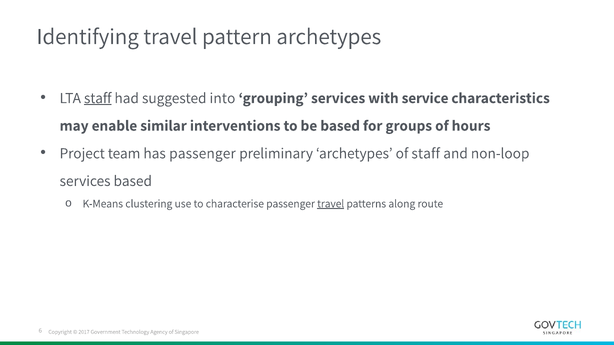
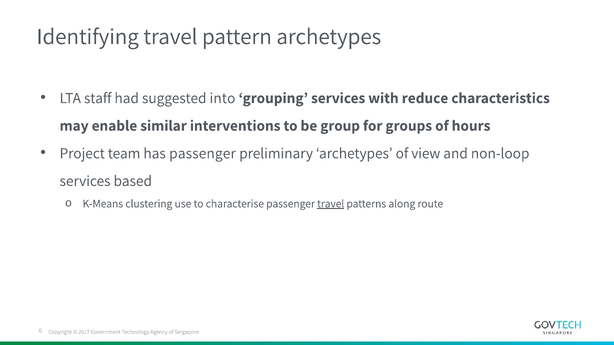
staff at (98, 98) underline: present -> none
service: service -> reduce
be based: based -> group
of staff: staff -> view
